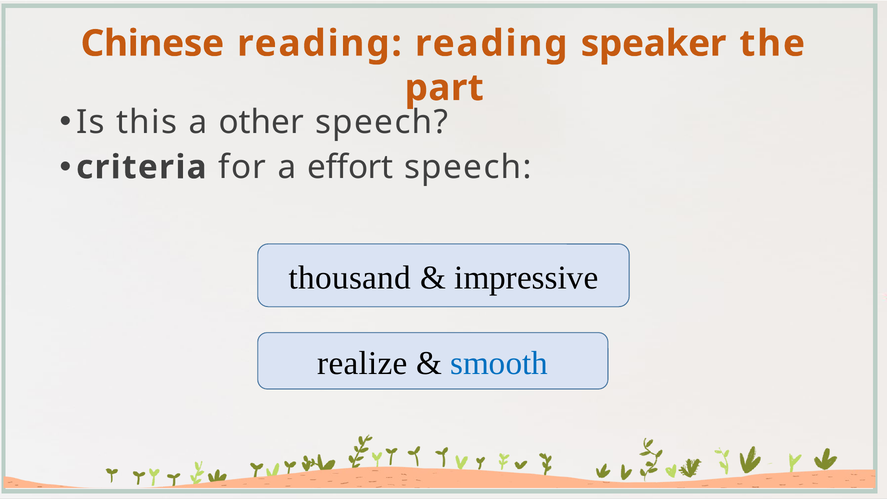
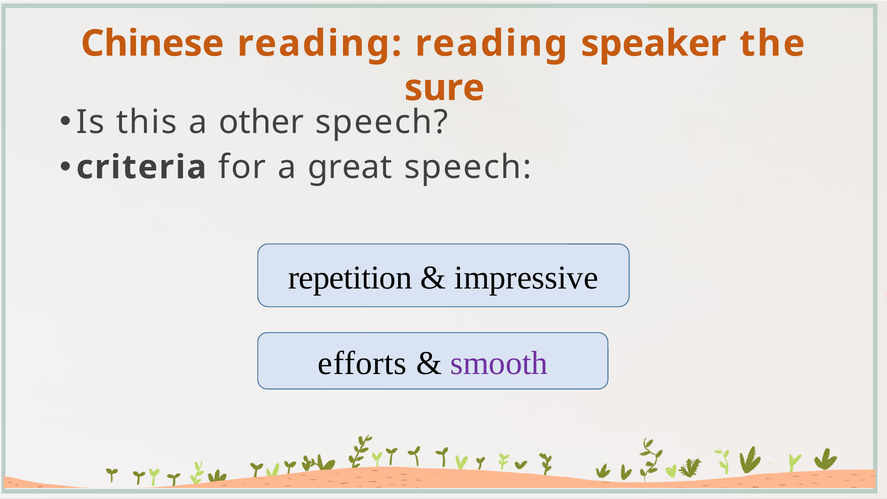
part: part -> sure
effort: effort -> great
thousand: thousand -> repetition
realize: realize -> efforts
smooth colour: blue -> purple
